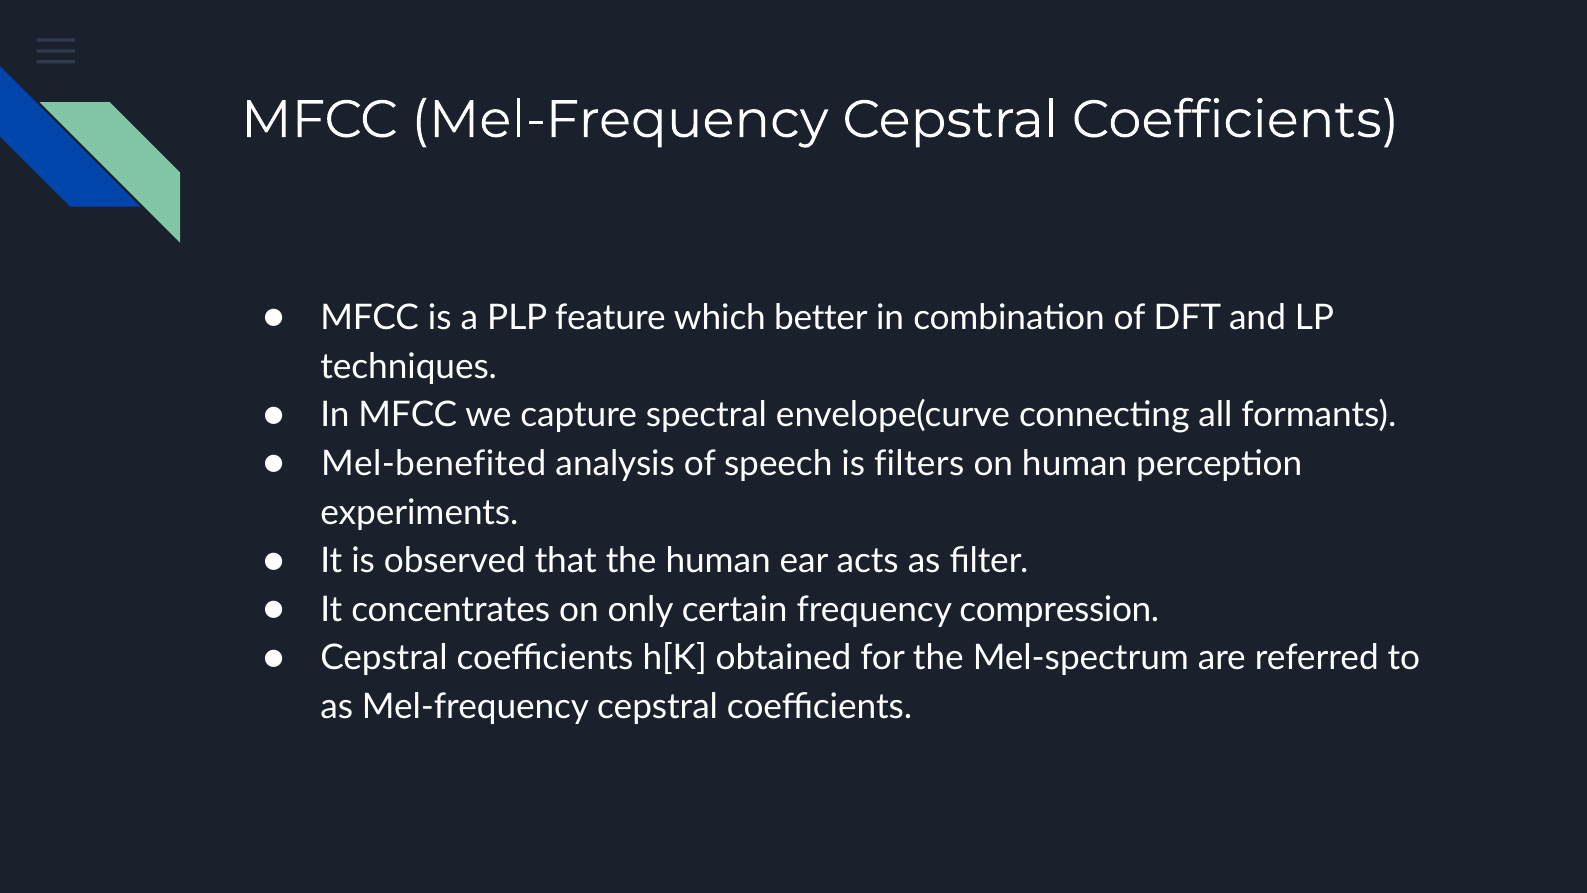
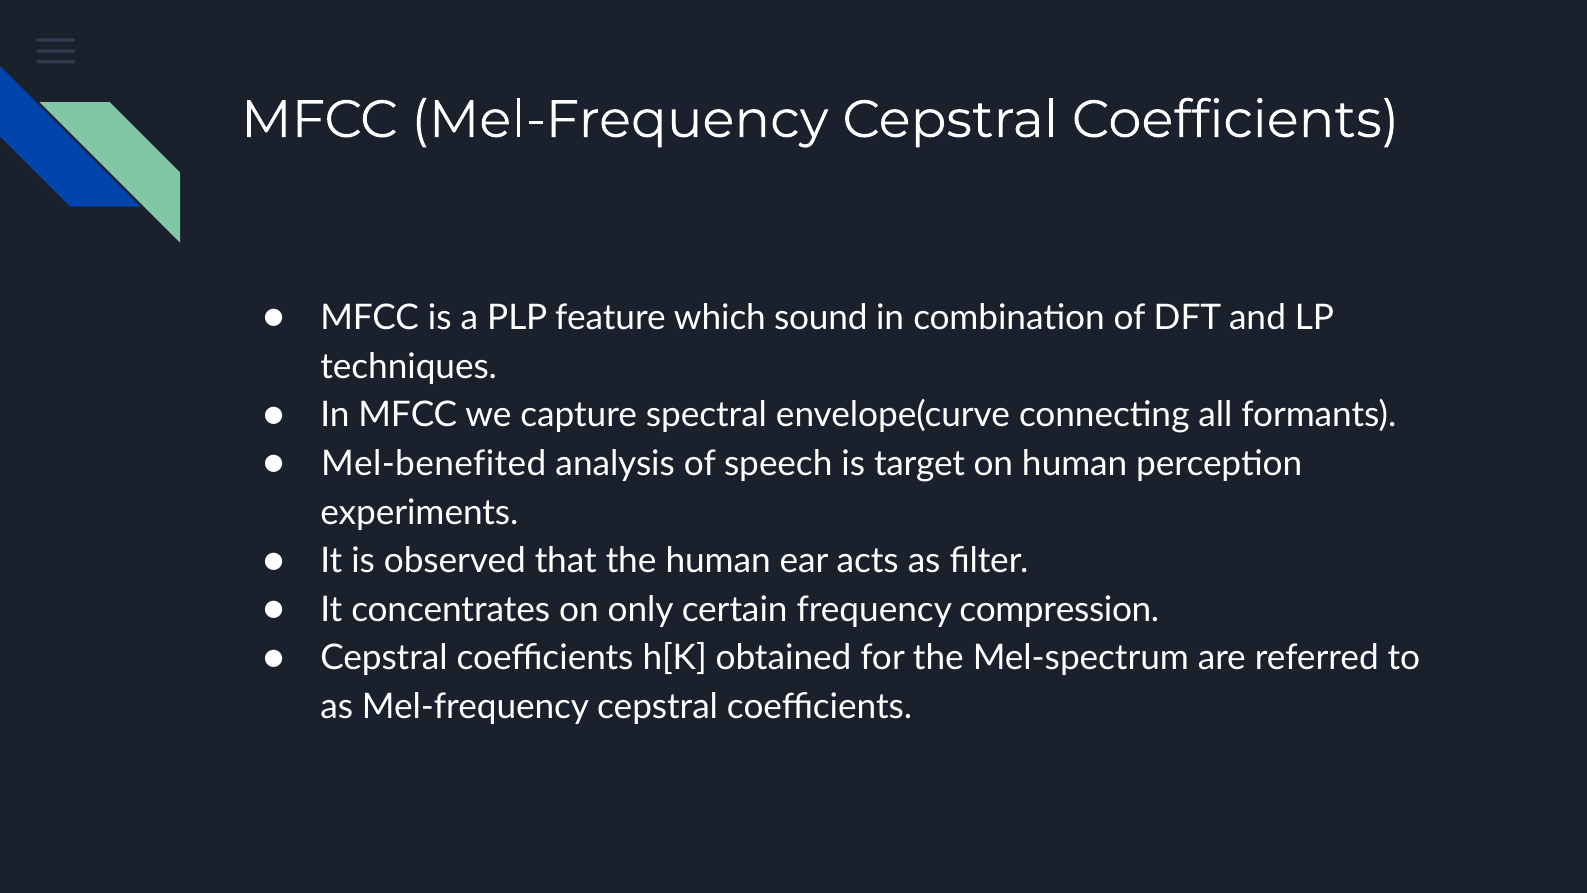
better: better -> sound
filters: filters -> target
